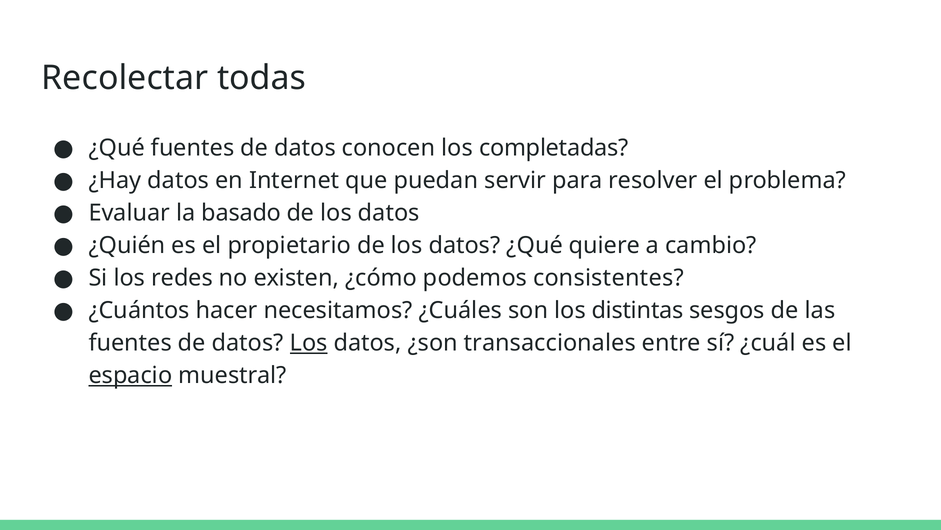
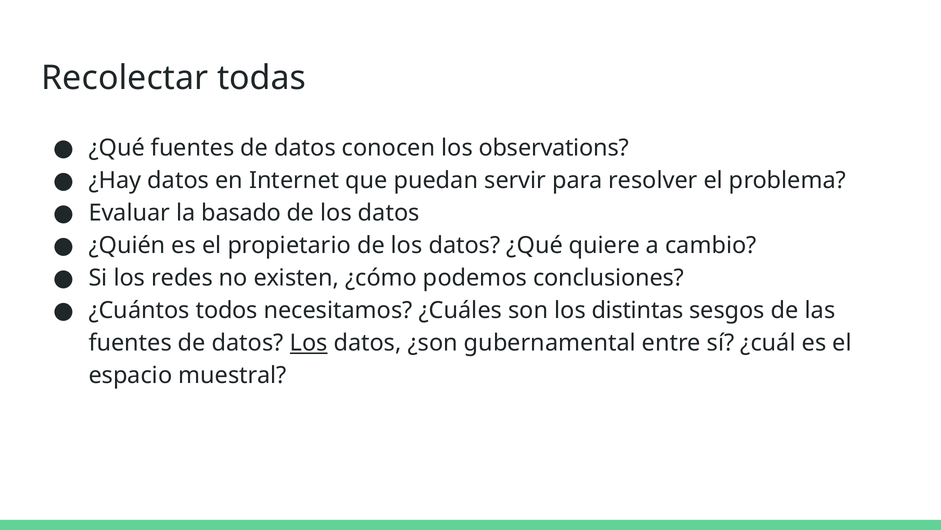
completadas: completadas -> observations
consistentes: consistentes -> conclusiones
hacer: hacer -> todos
transaccionales: transaccionales -> gubernamental
espacio underline: present -> none
